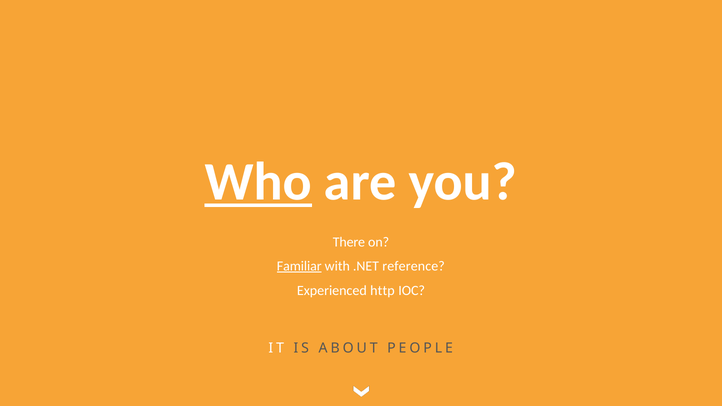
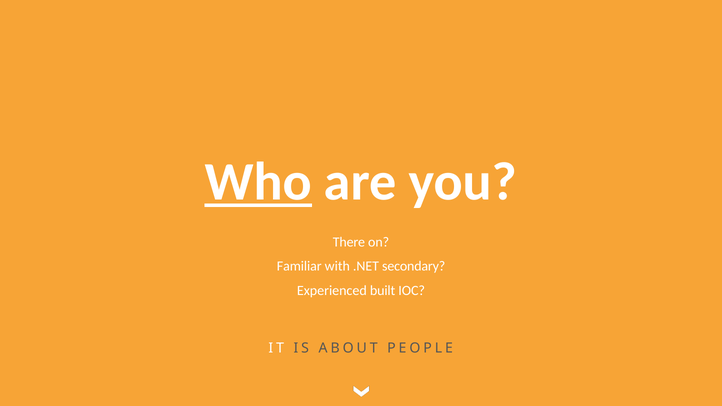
Familiar underline: present -> none
reference: reference -> secondary
http: http -> built
